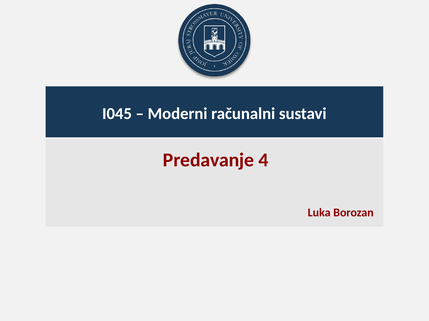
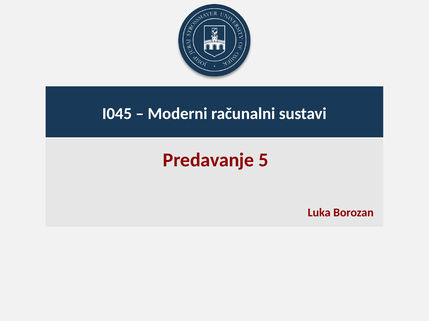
4: 4 -> 5
